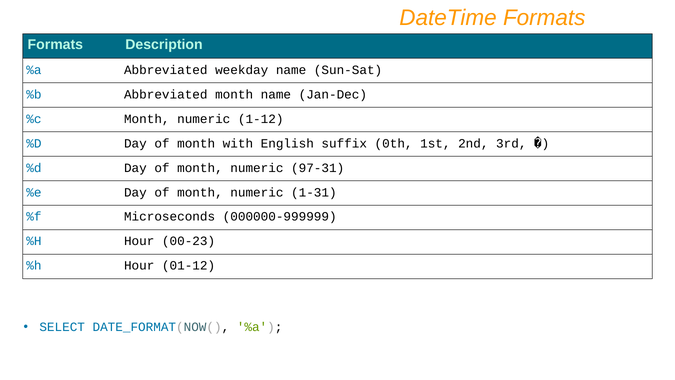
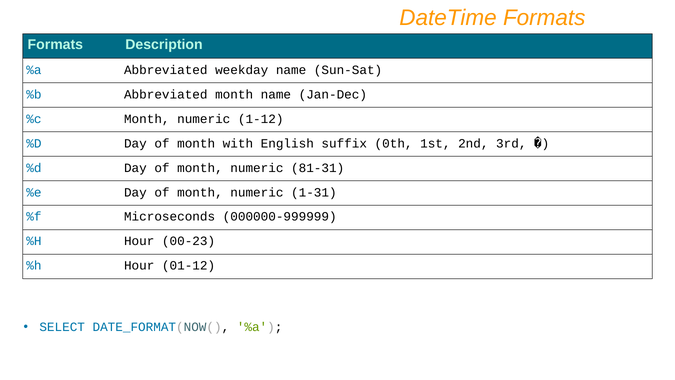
97-31: 97-31 -> 81-31
